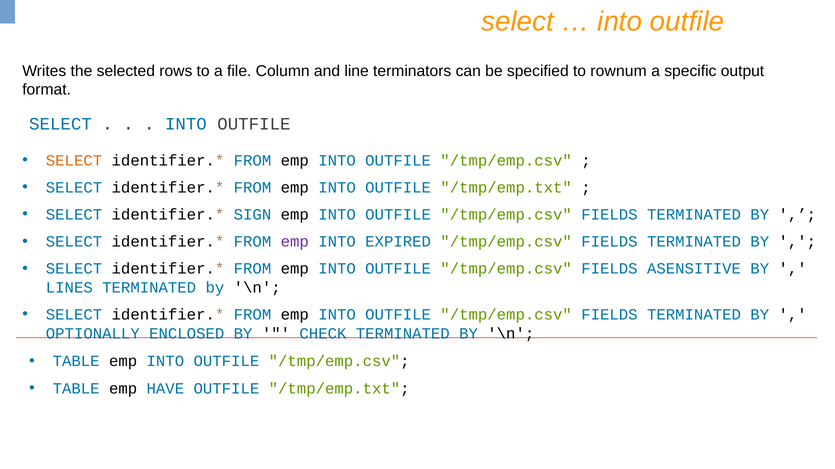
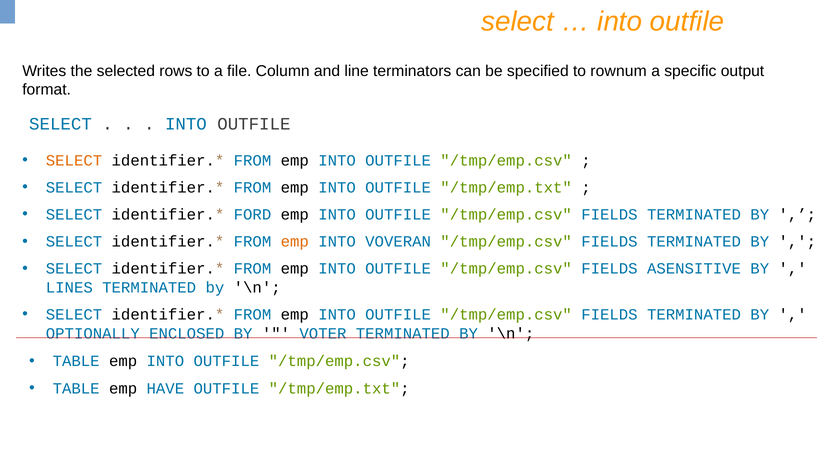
SIGN: SIGN -> FORD
emp at (295, 242) colour: purple -> orange
EXPIRED: EXPIRED -> VOVERAN
CHECK: CHECK -> VOTER
